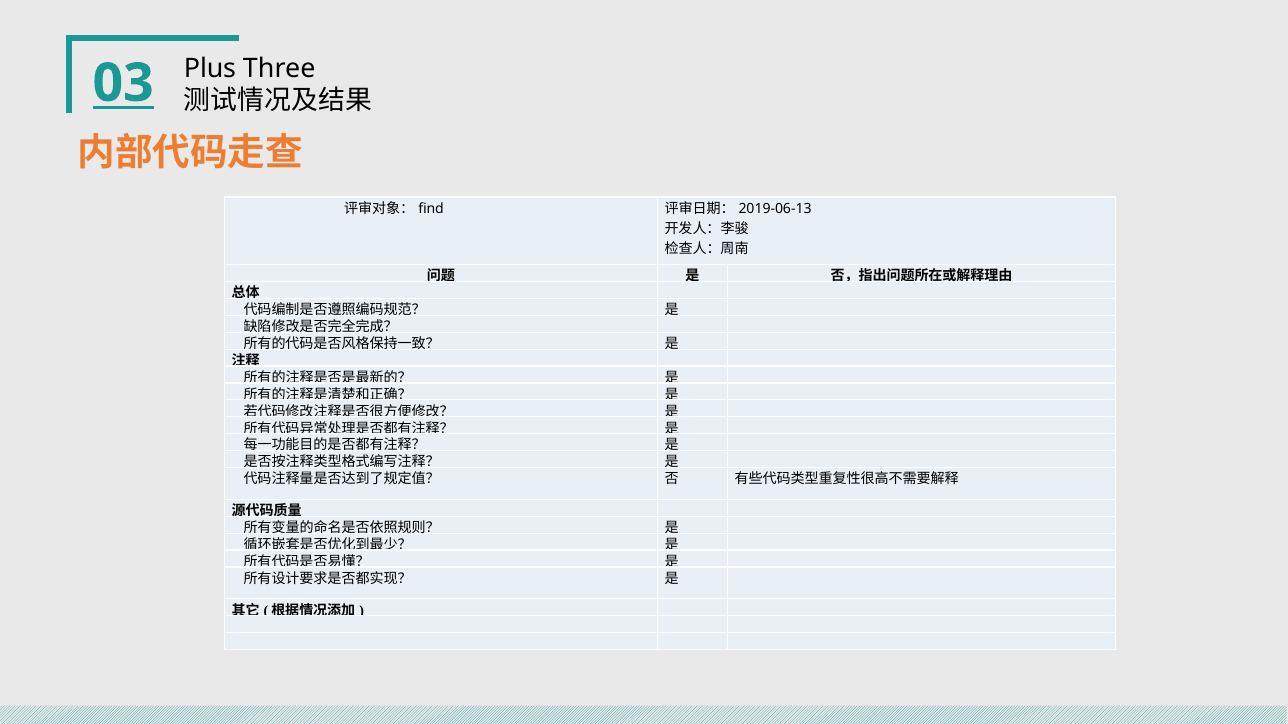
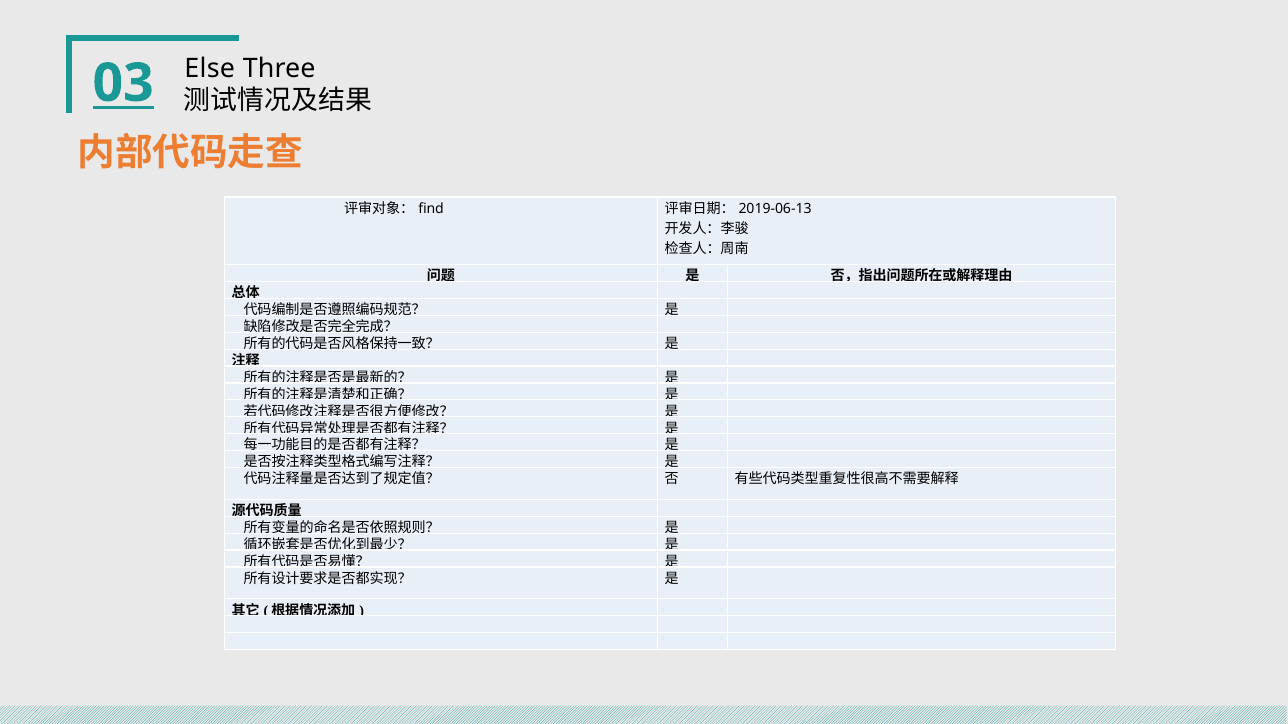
Plus: Plus -> Else
